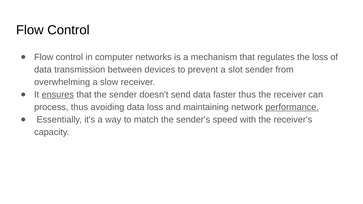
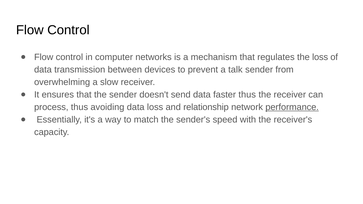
slot: slot -> talk
ensures underline: present -> none
maintaining: maintaining -> relationship
